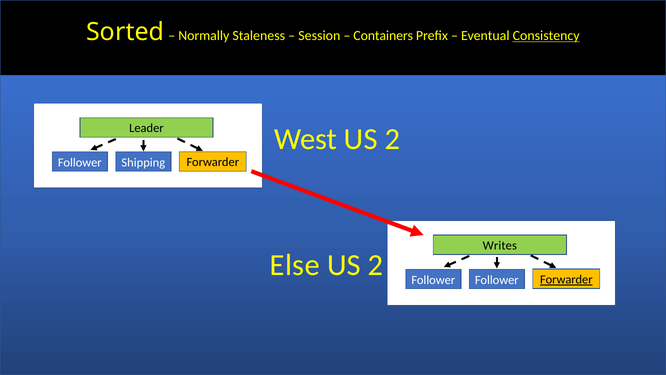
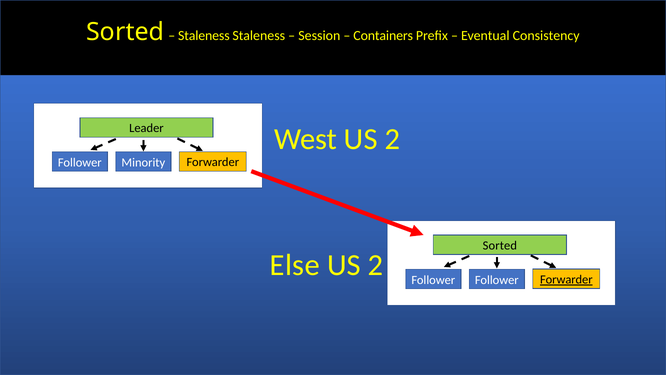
Normally at (204, 36): Normally -> Staleness
Consistency underline: present -> none
Shipping: Shipping -> Minority
Writes at (500, 245): Writes -> Sorted
